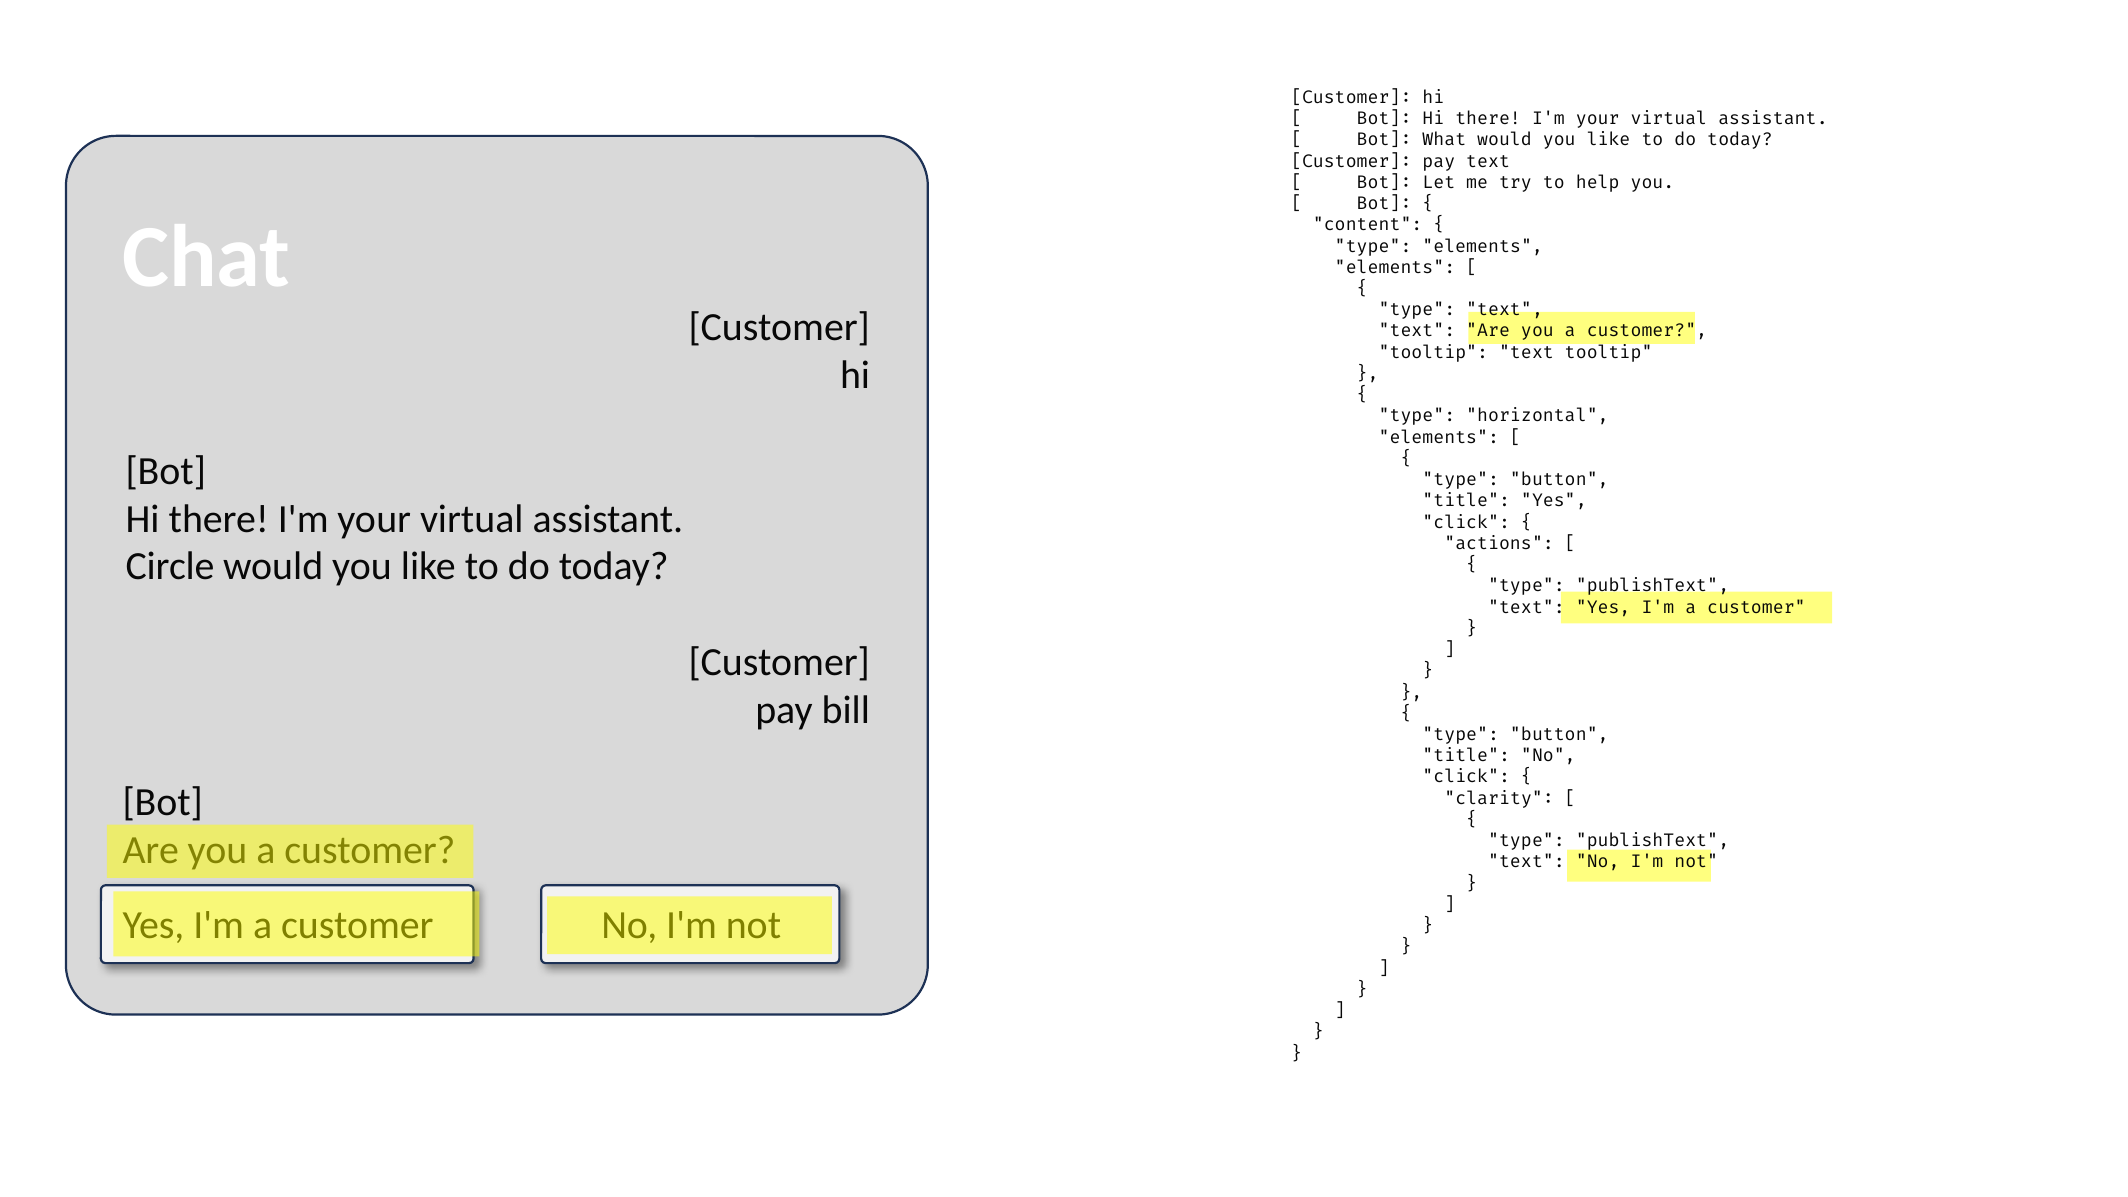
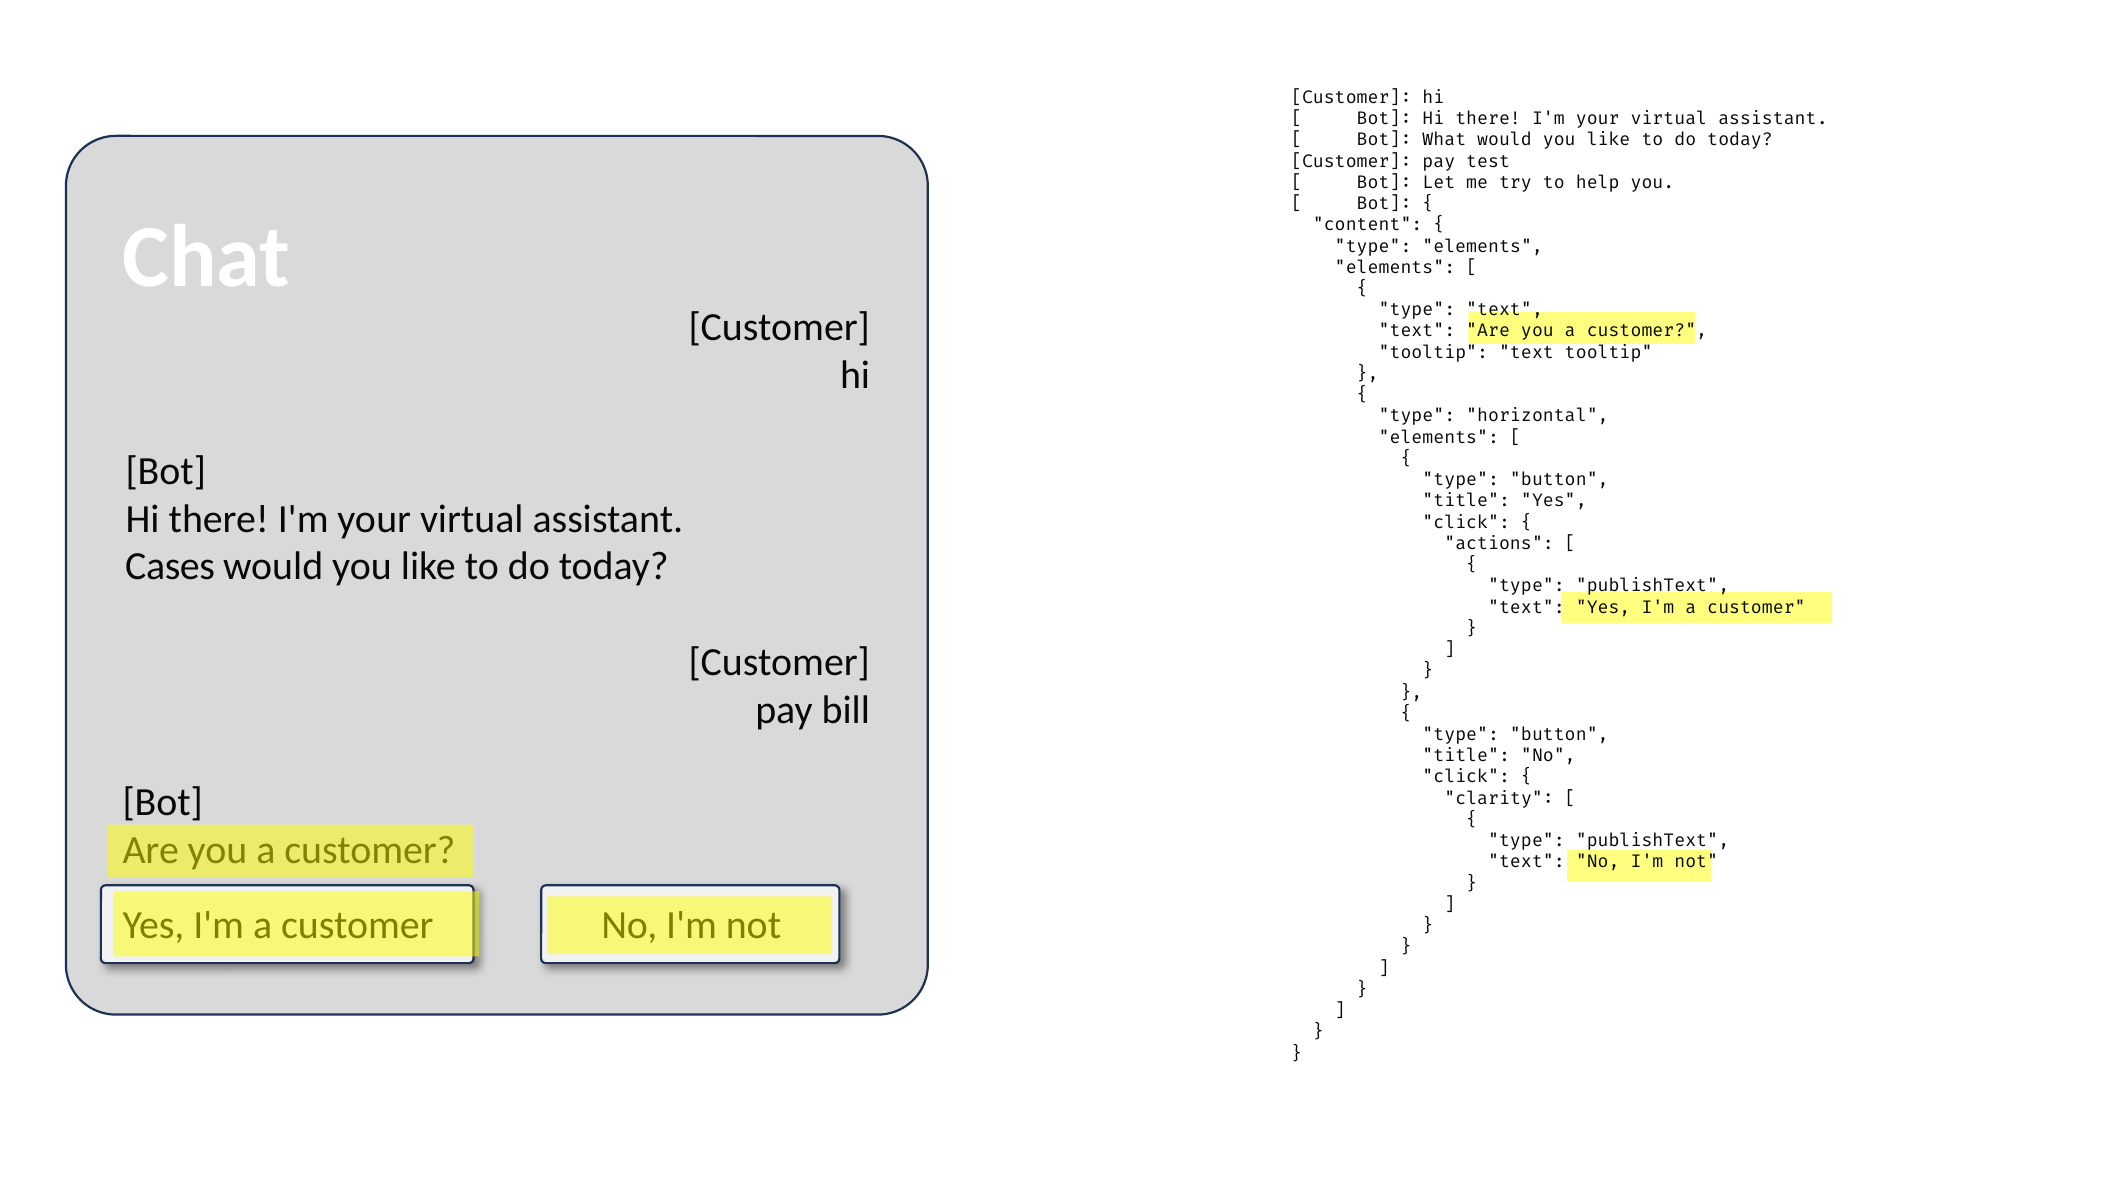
pay text: text -> test
Circle: Circle -> Cases
